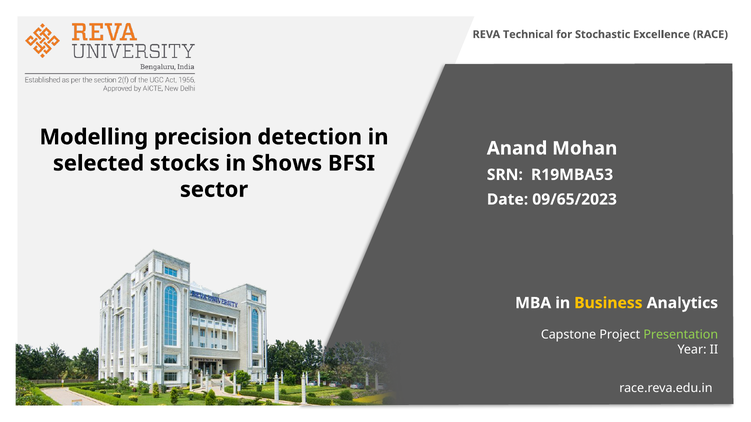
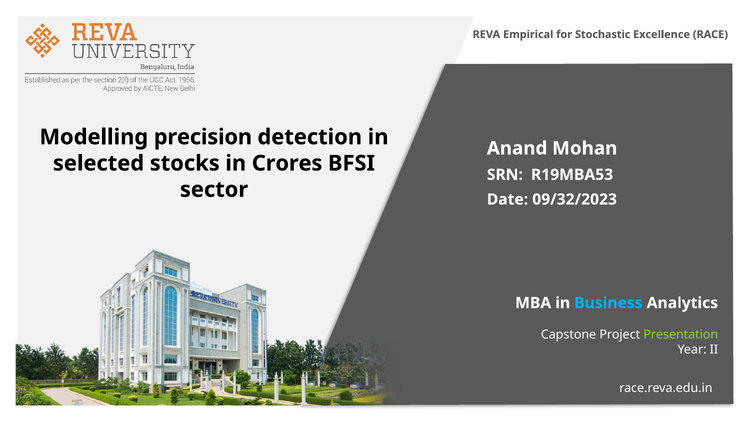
Technical: Technical -> Empirical
Shows: Shows -> Crores
09/65/2023: 09/65/2023 -> 09/32/2023
Business colour: yellow -> light blue
